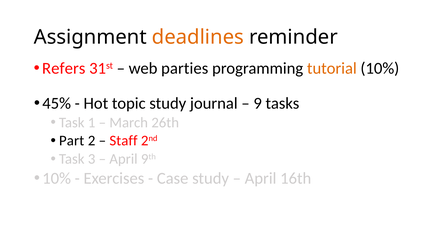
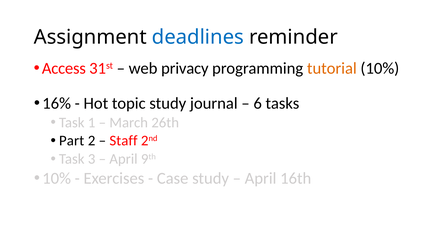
deadlines colour: orange -> blue
Refers: Refers -> Access
parties: parties -> privacy
45%: 45% -> 16%
9: 9 -> 6
